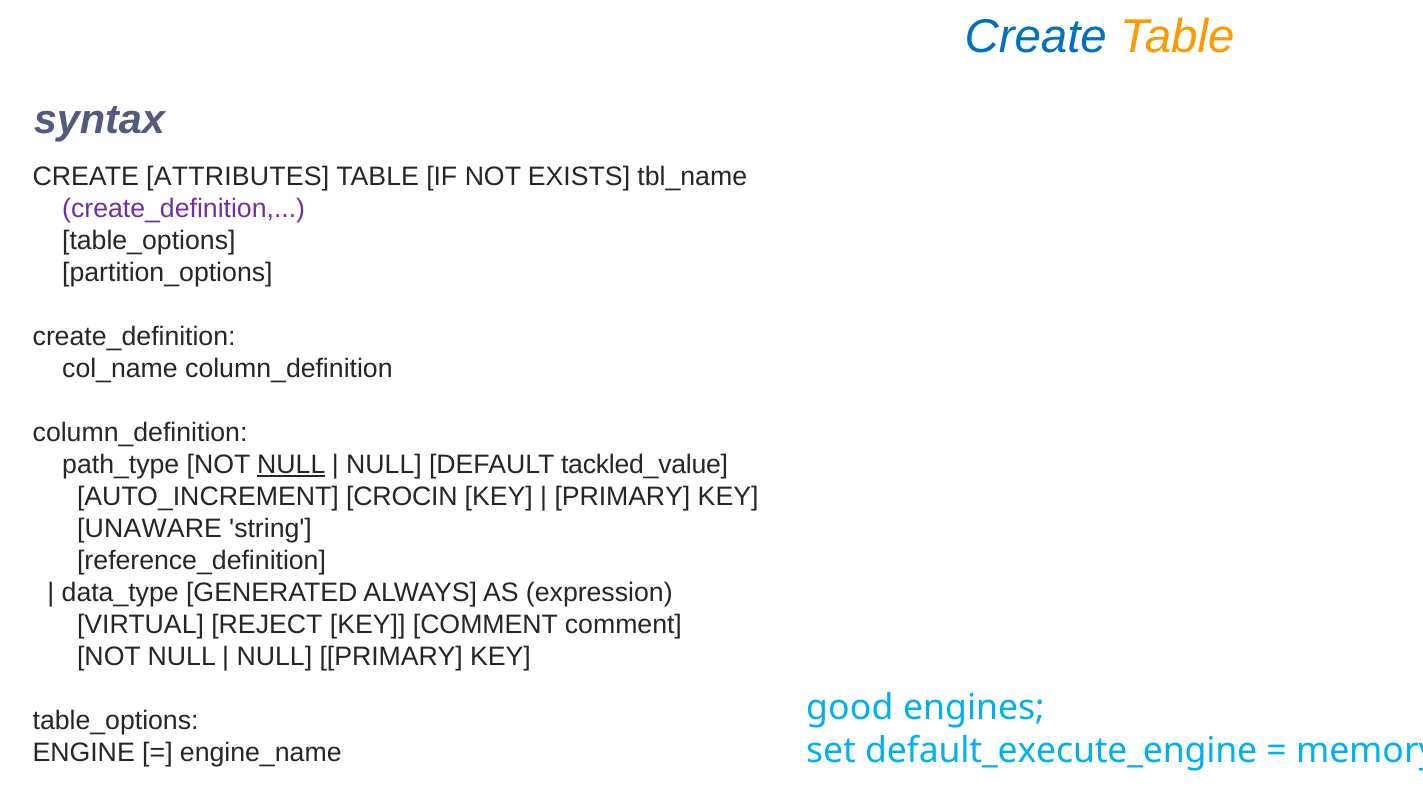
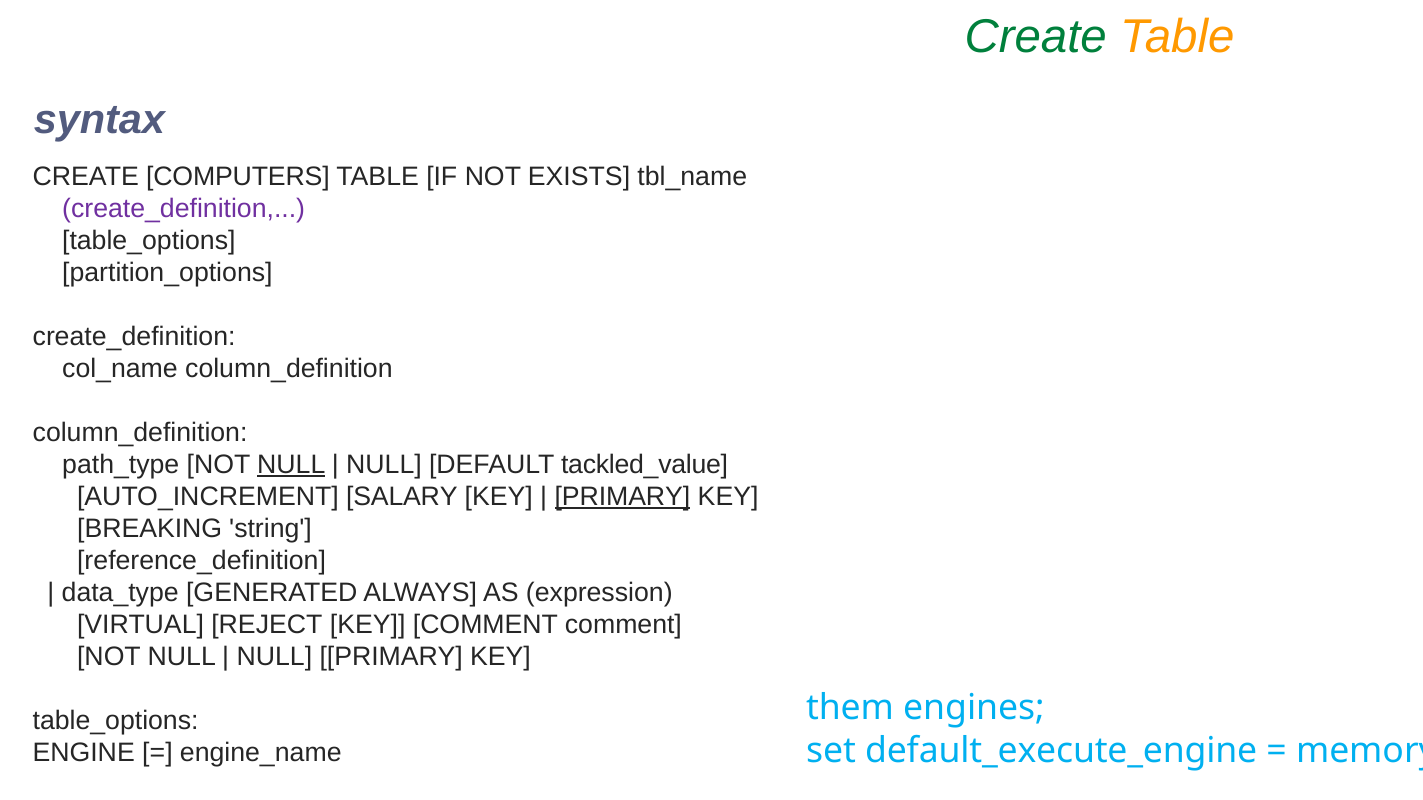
Create at (1036, 37) colour: blue -> green
ATTRIBUTES: ATTRIBUTES -> COMPUTERS
CROCIN: CROCIN -> SALARY
PRIMARY at (622, 497) underline: none -> present
UNAWARE: UNAWARE -> BREAKING
good: good -> them
